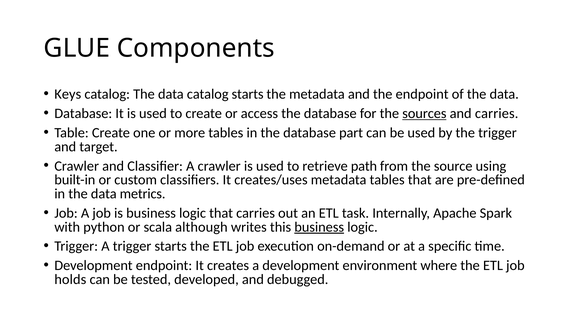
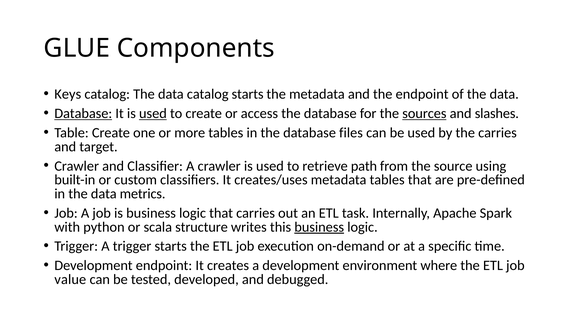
Database at (83, 113) underline: none -> present
used at (153, 113) underline: none -> present
and carries: carries -> slashes
part: part -> files
the trigger: trigger -> carries
although: although -> structure
holds: holds -> value
